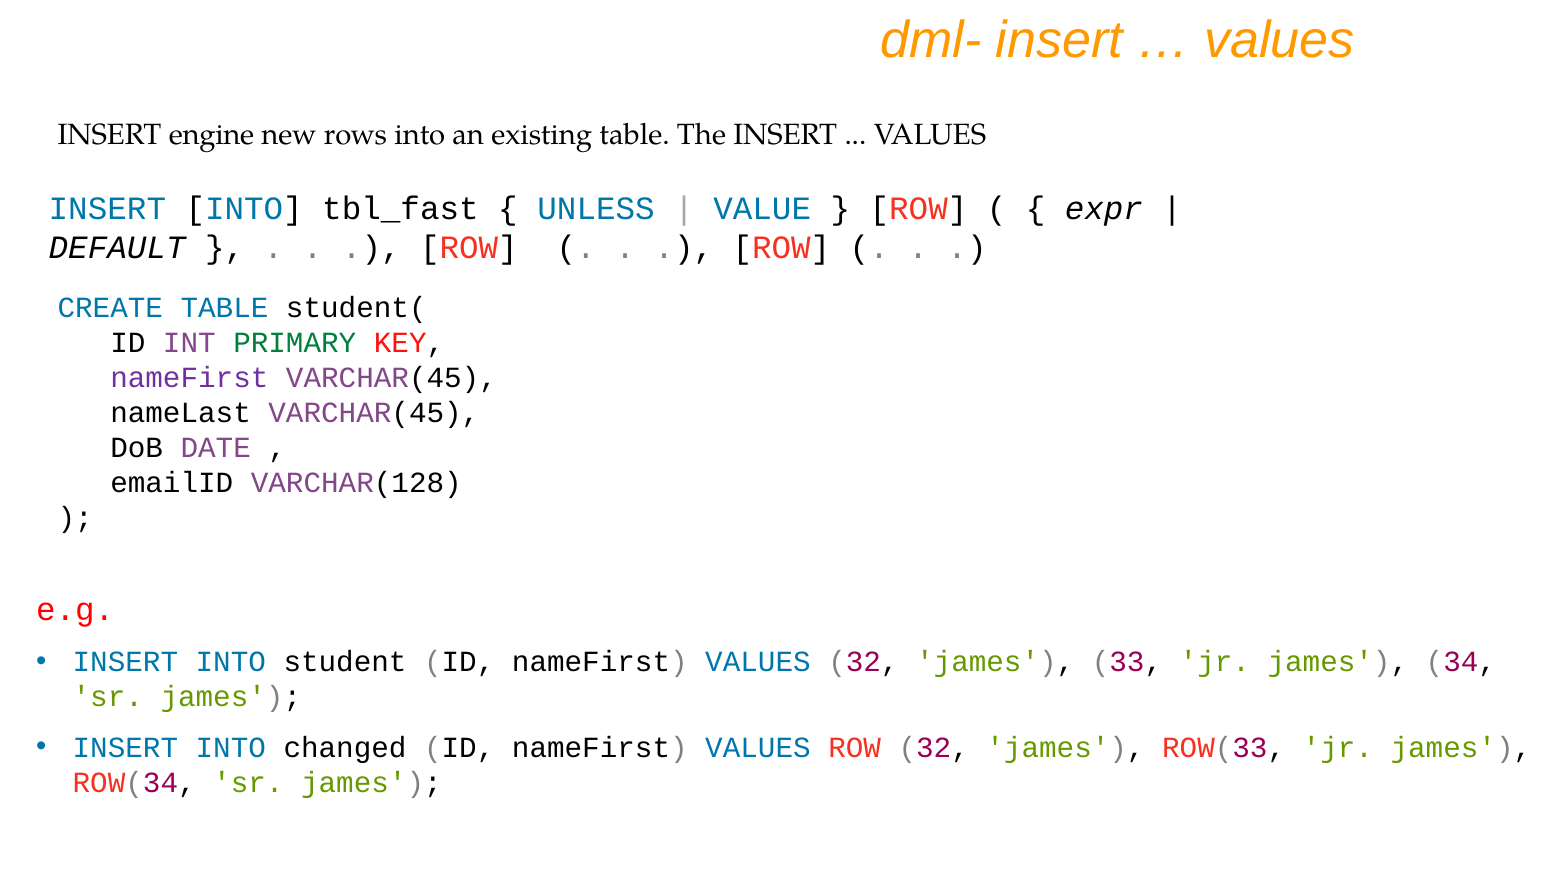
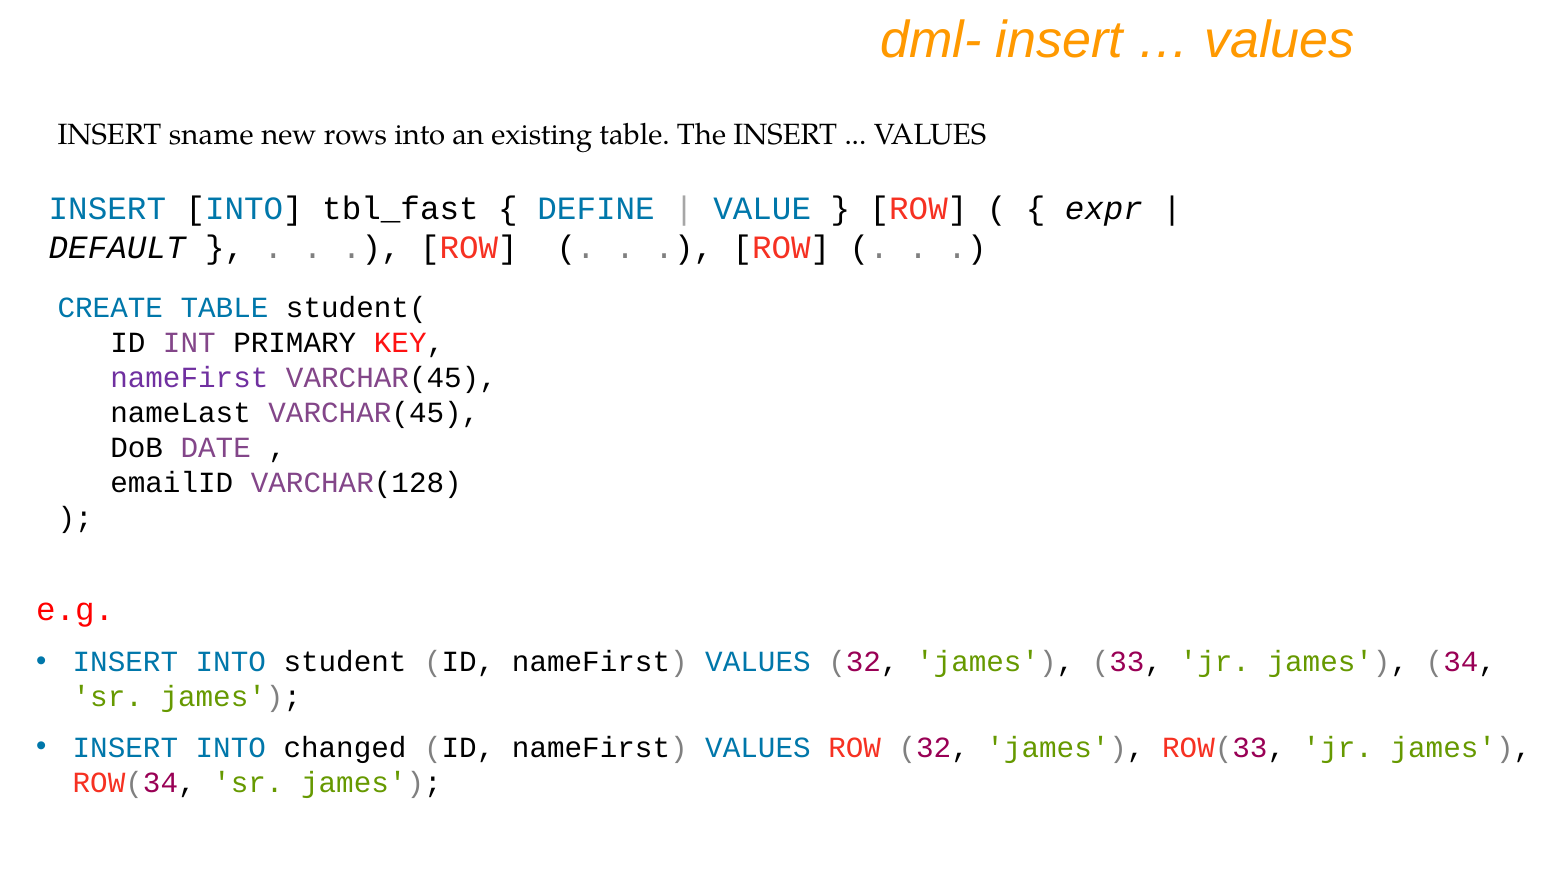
engine: engine -> sname
UNLESS: UNLESS -> DEFINE
PRIMARY colour: green -> black
